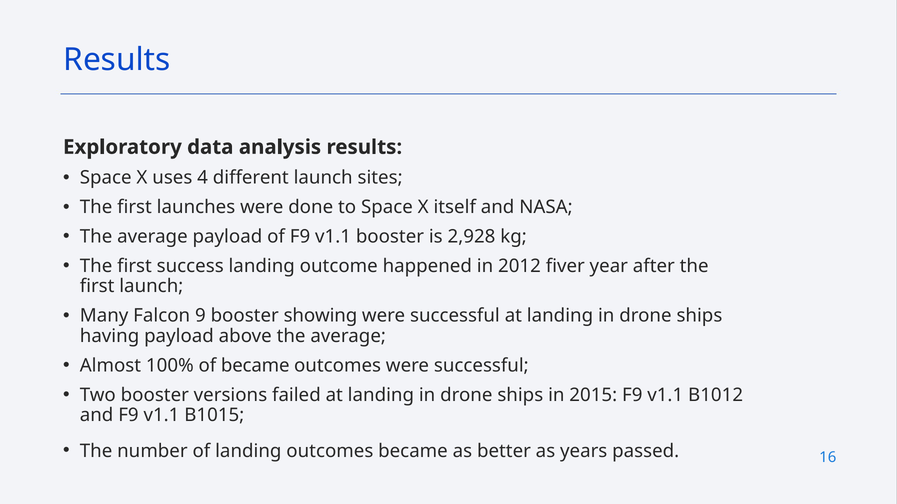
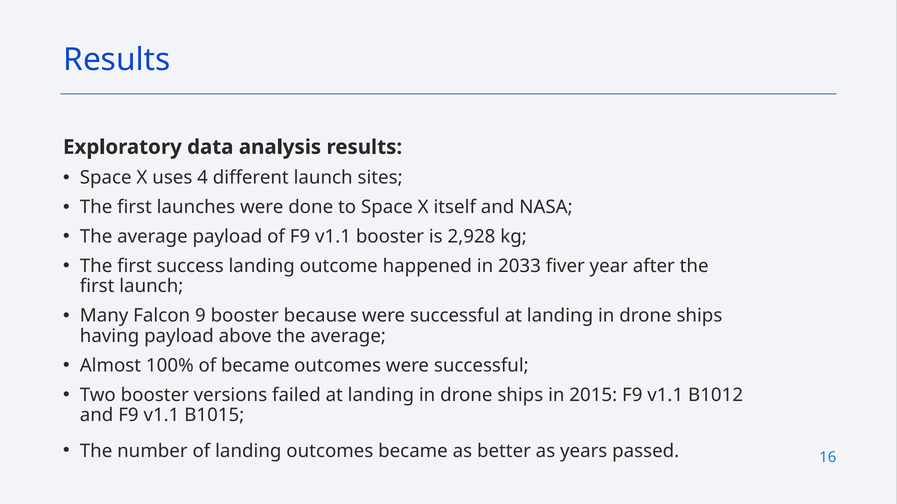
2012: 2012 -> 2033
showing: showing -> because
